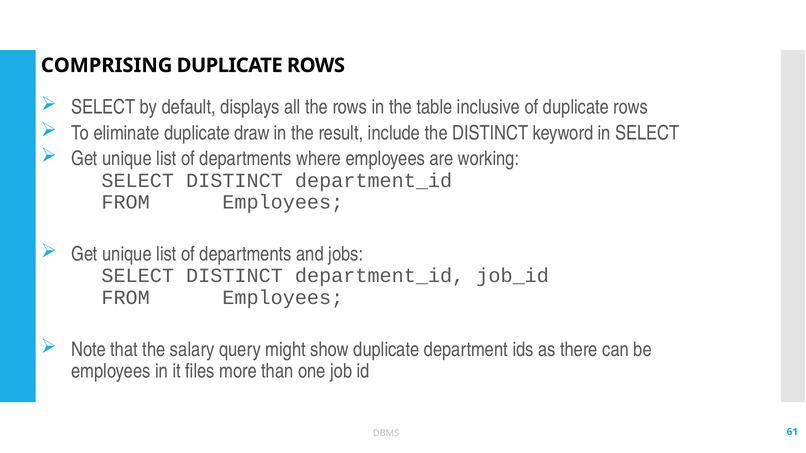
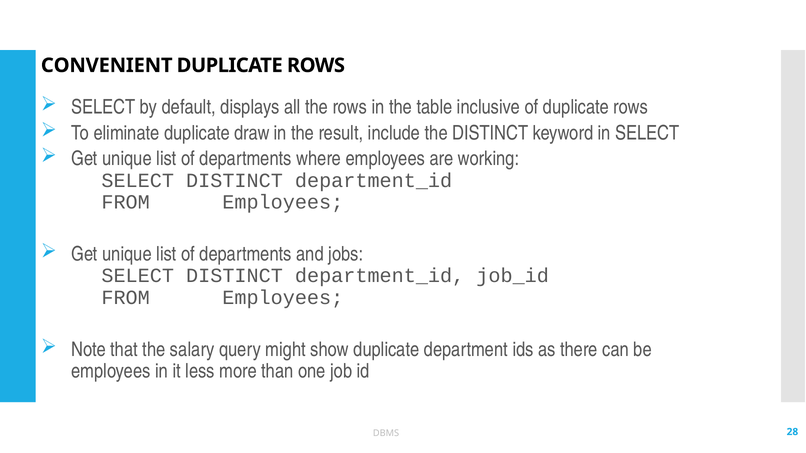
COMPRISING: COMPRISING -> CONVENIENT
files: files -> less
61: 61 -> 28
